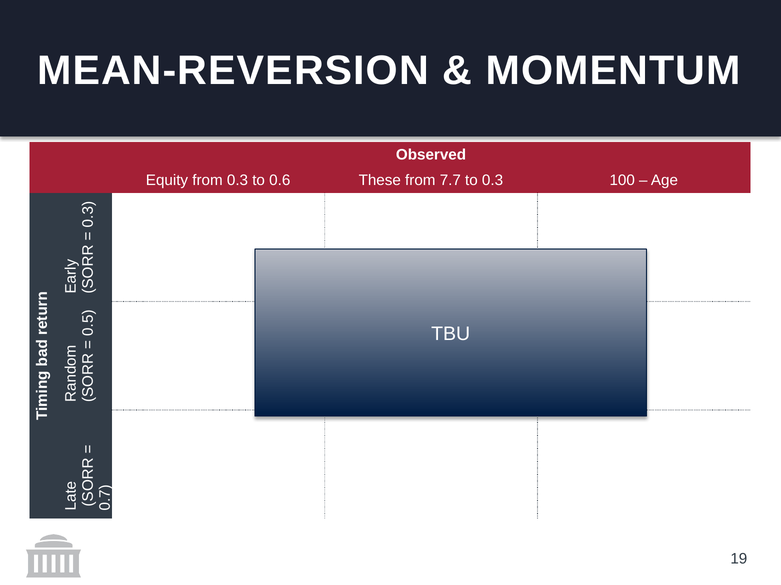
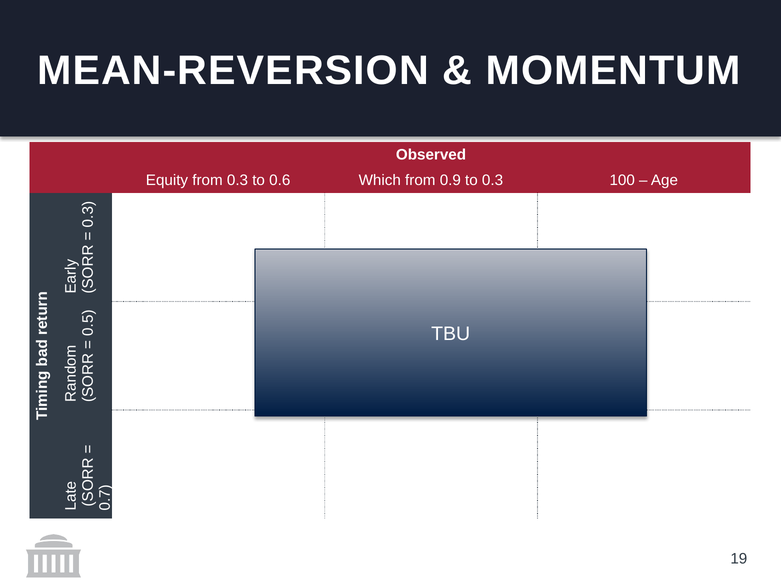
These: These -> Which
7.7: 7.7 -> 0.9
